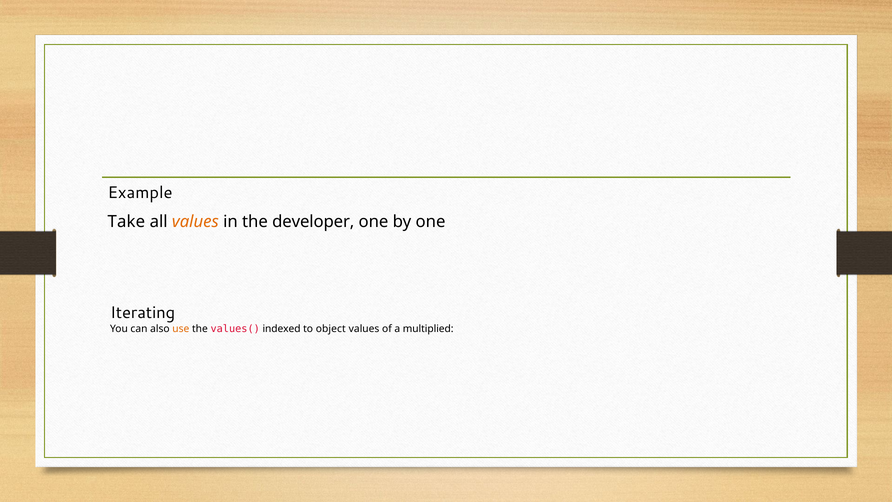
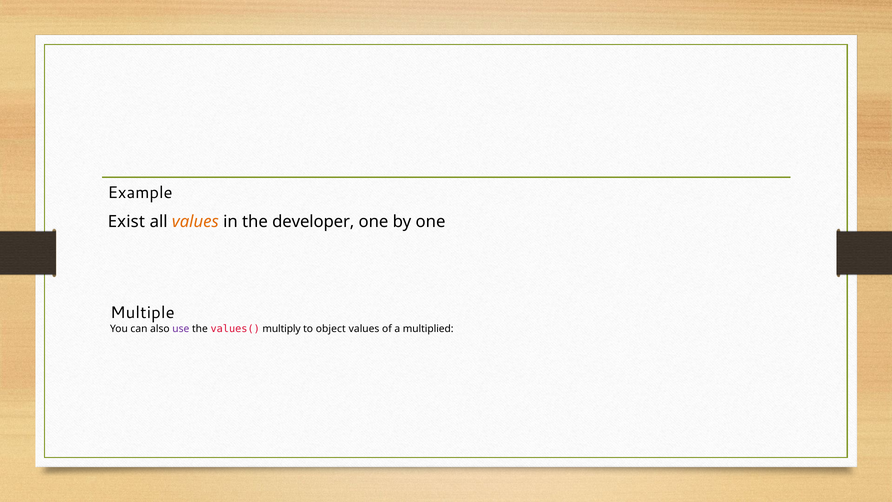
Take: Take -> Exist
Iterating: Iterating -> Multiple
use colour: orange -> purple
indexed: indexed -> multiply
